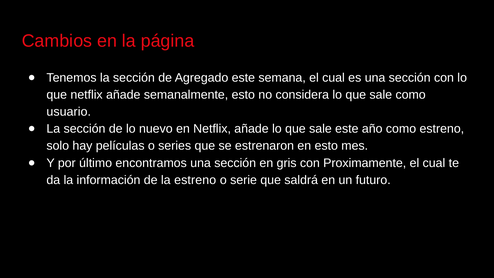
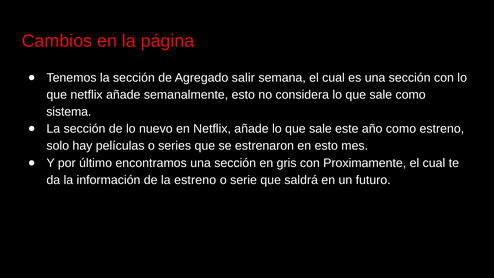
Agregado este: este -> salir
usuario: usuario -> sistema
